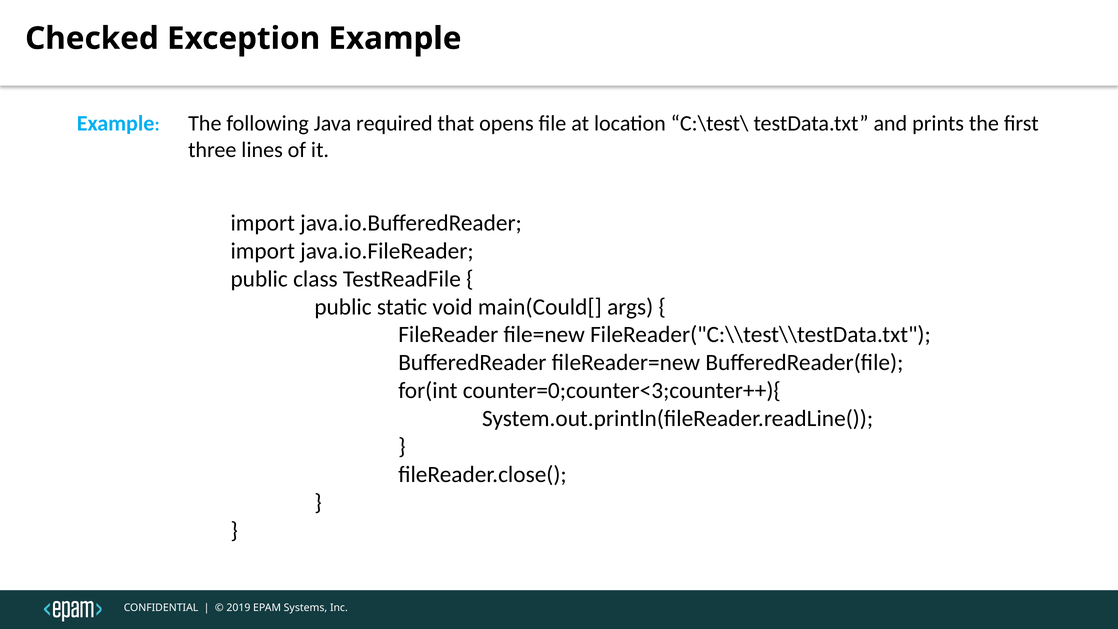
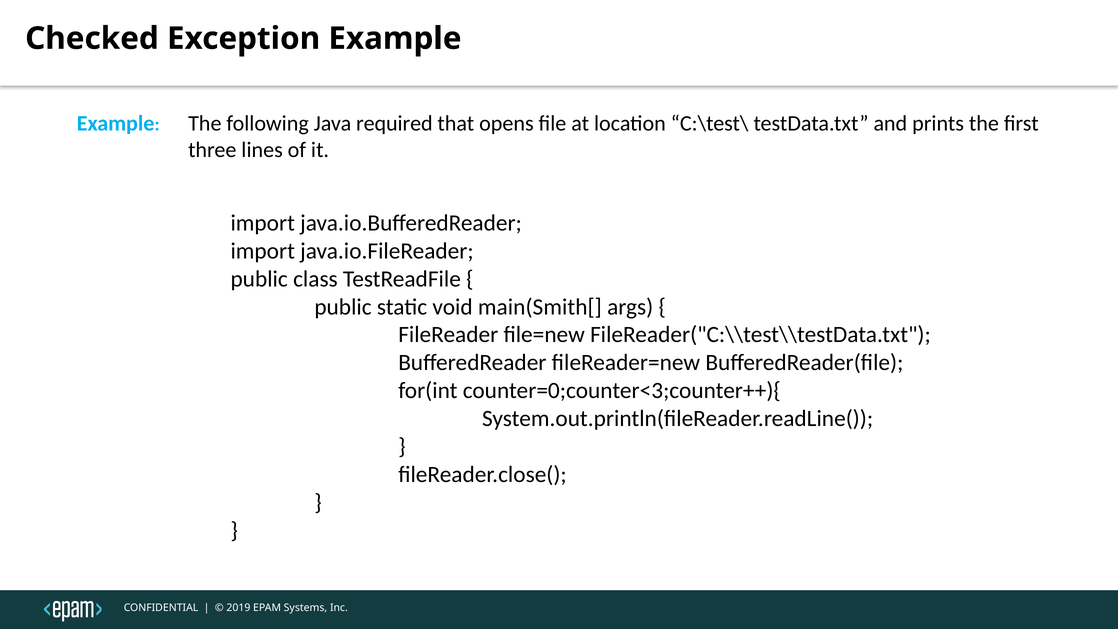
main(Could[: main(Could[ -> main(Smith[
